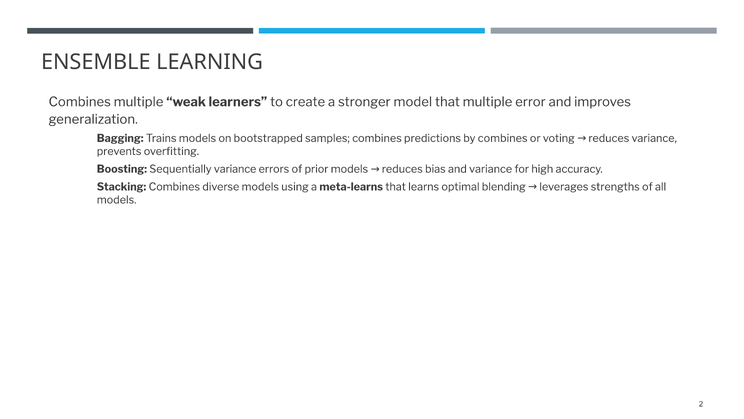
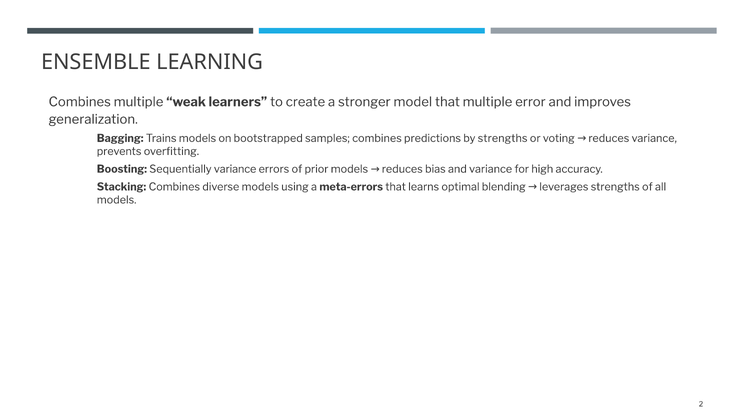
by combines: combines -> strengths
meta-learns: meta-learns -> meta-errors
